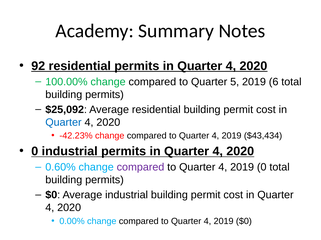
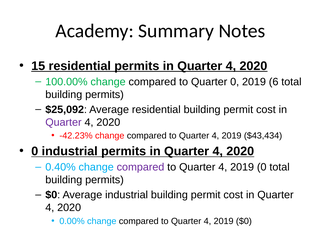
92: 92 -> 15
Quarter 5: 5 -> 0
Quarter at (63, 123) colour: blue -> purple
0.60%: 0.60% -> 0.40%
